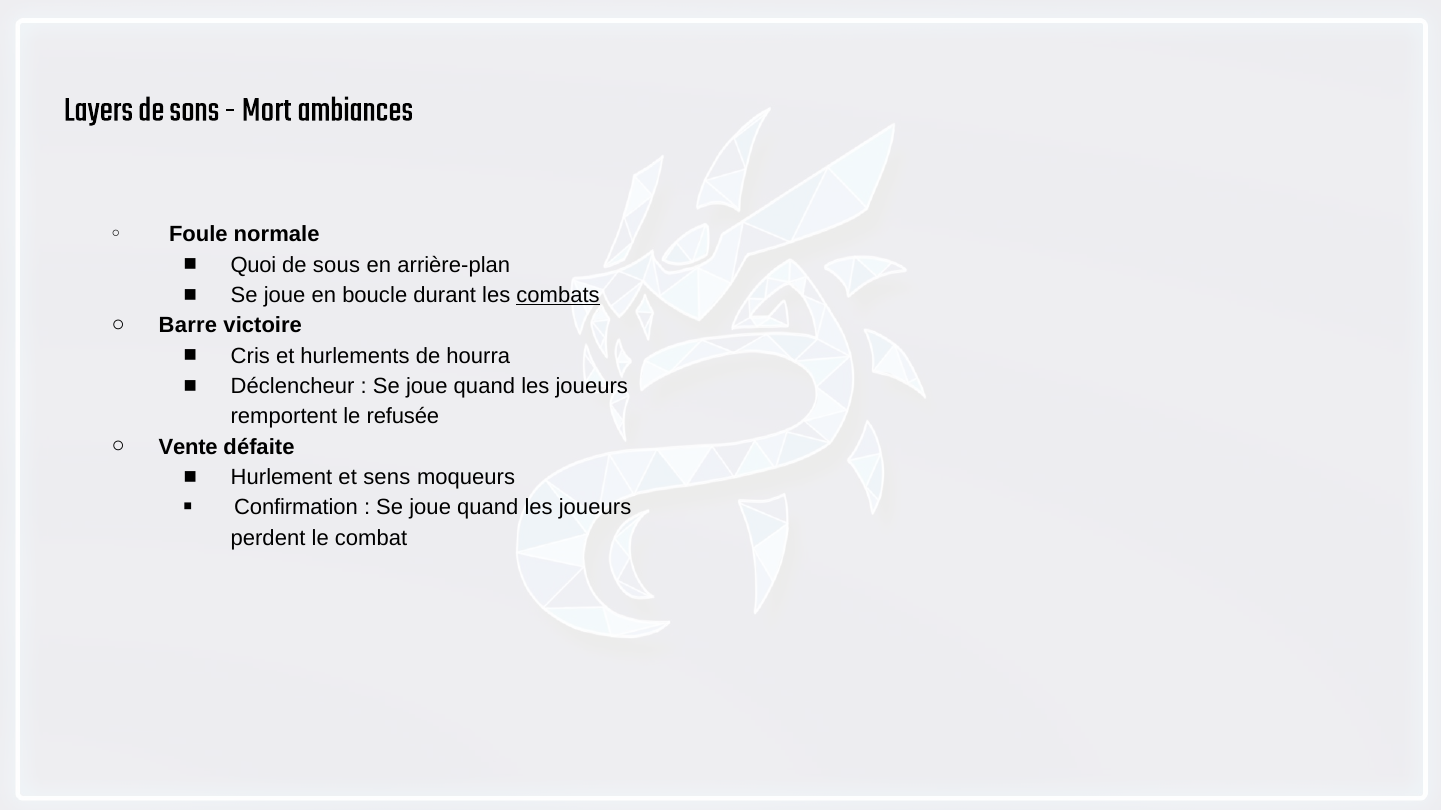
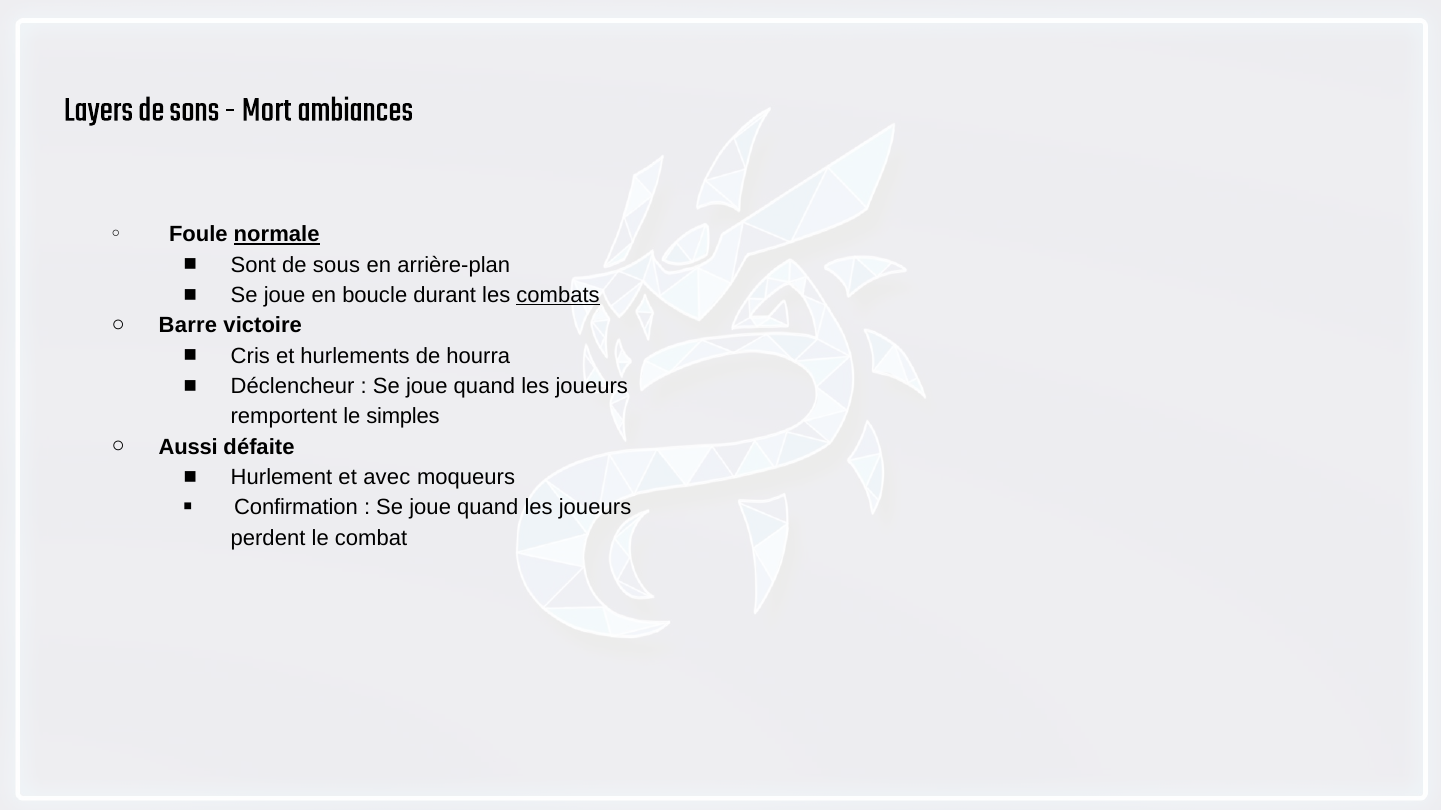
normale underline: none -> present
Quoi: Quoi -> Sont
refusée: refusée -> simples
Vente: Vente -> Aussi
sens: sens -> avec
